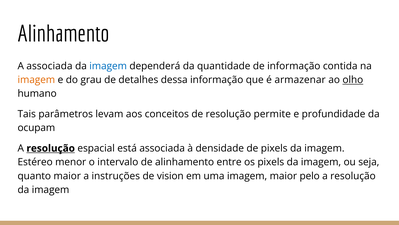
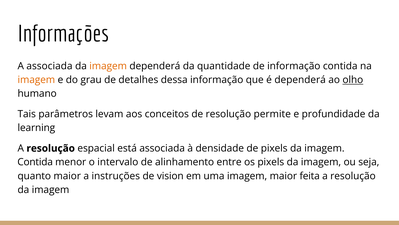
Alinhamento at (64, 34): Alinhamento -> Informações
imagem at (108, 66) colour: blue -> orange
é armazenar: armazenar -> dependerá
ocupam: ocupam -> learning
resolução at (51, 148) underline: present -> none
Estéreo at (35, 162): Estéreo -> Contida
pelo: pelo -> feita
